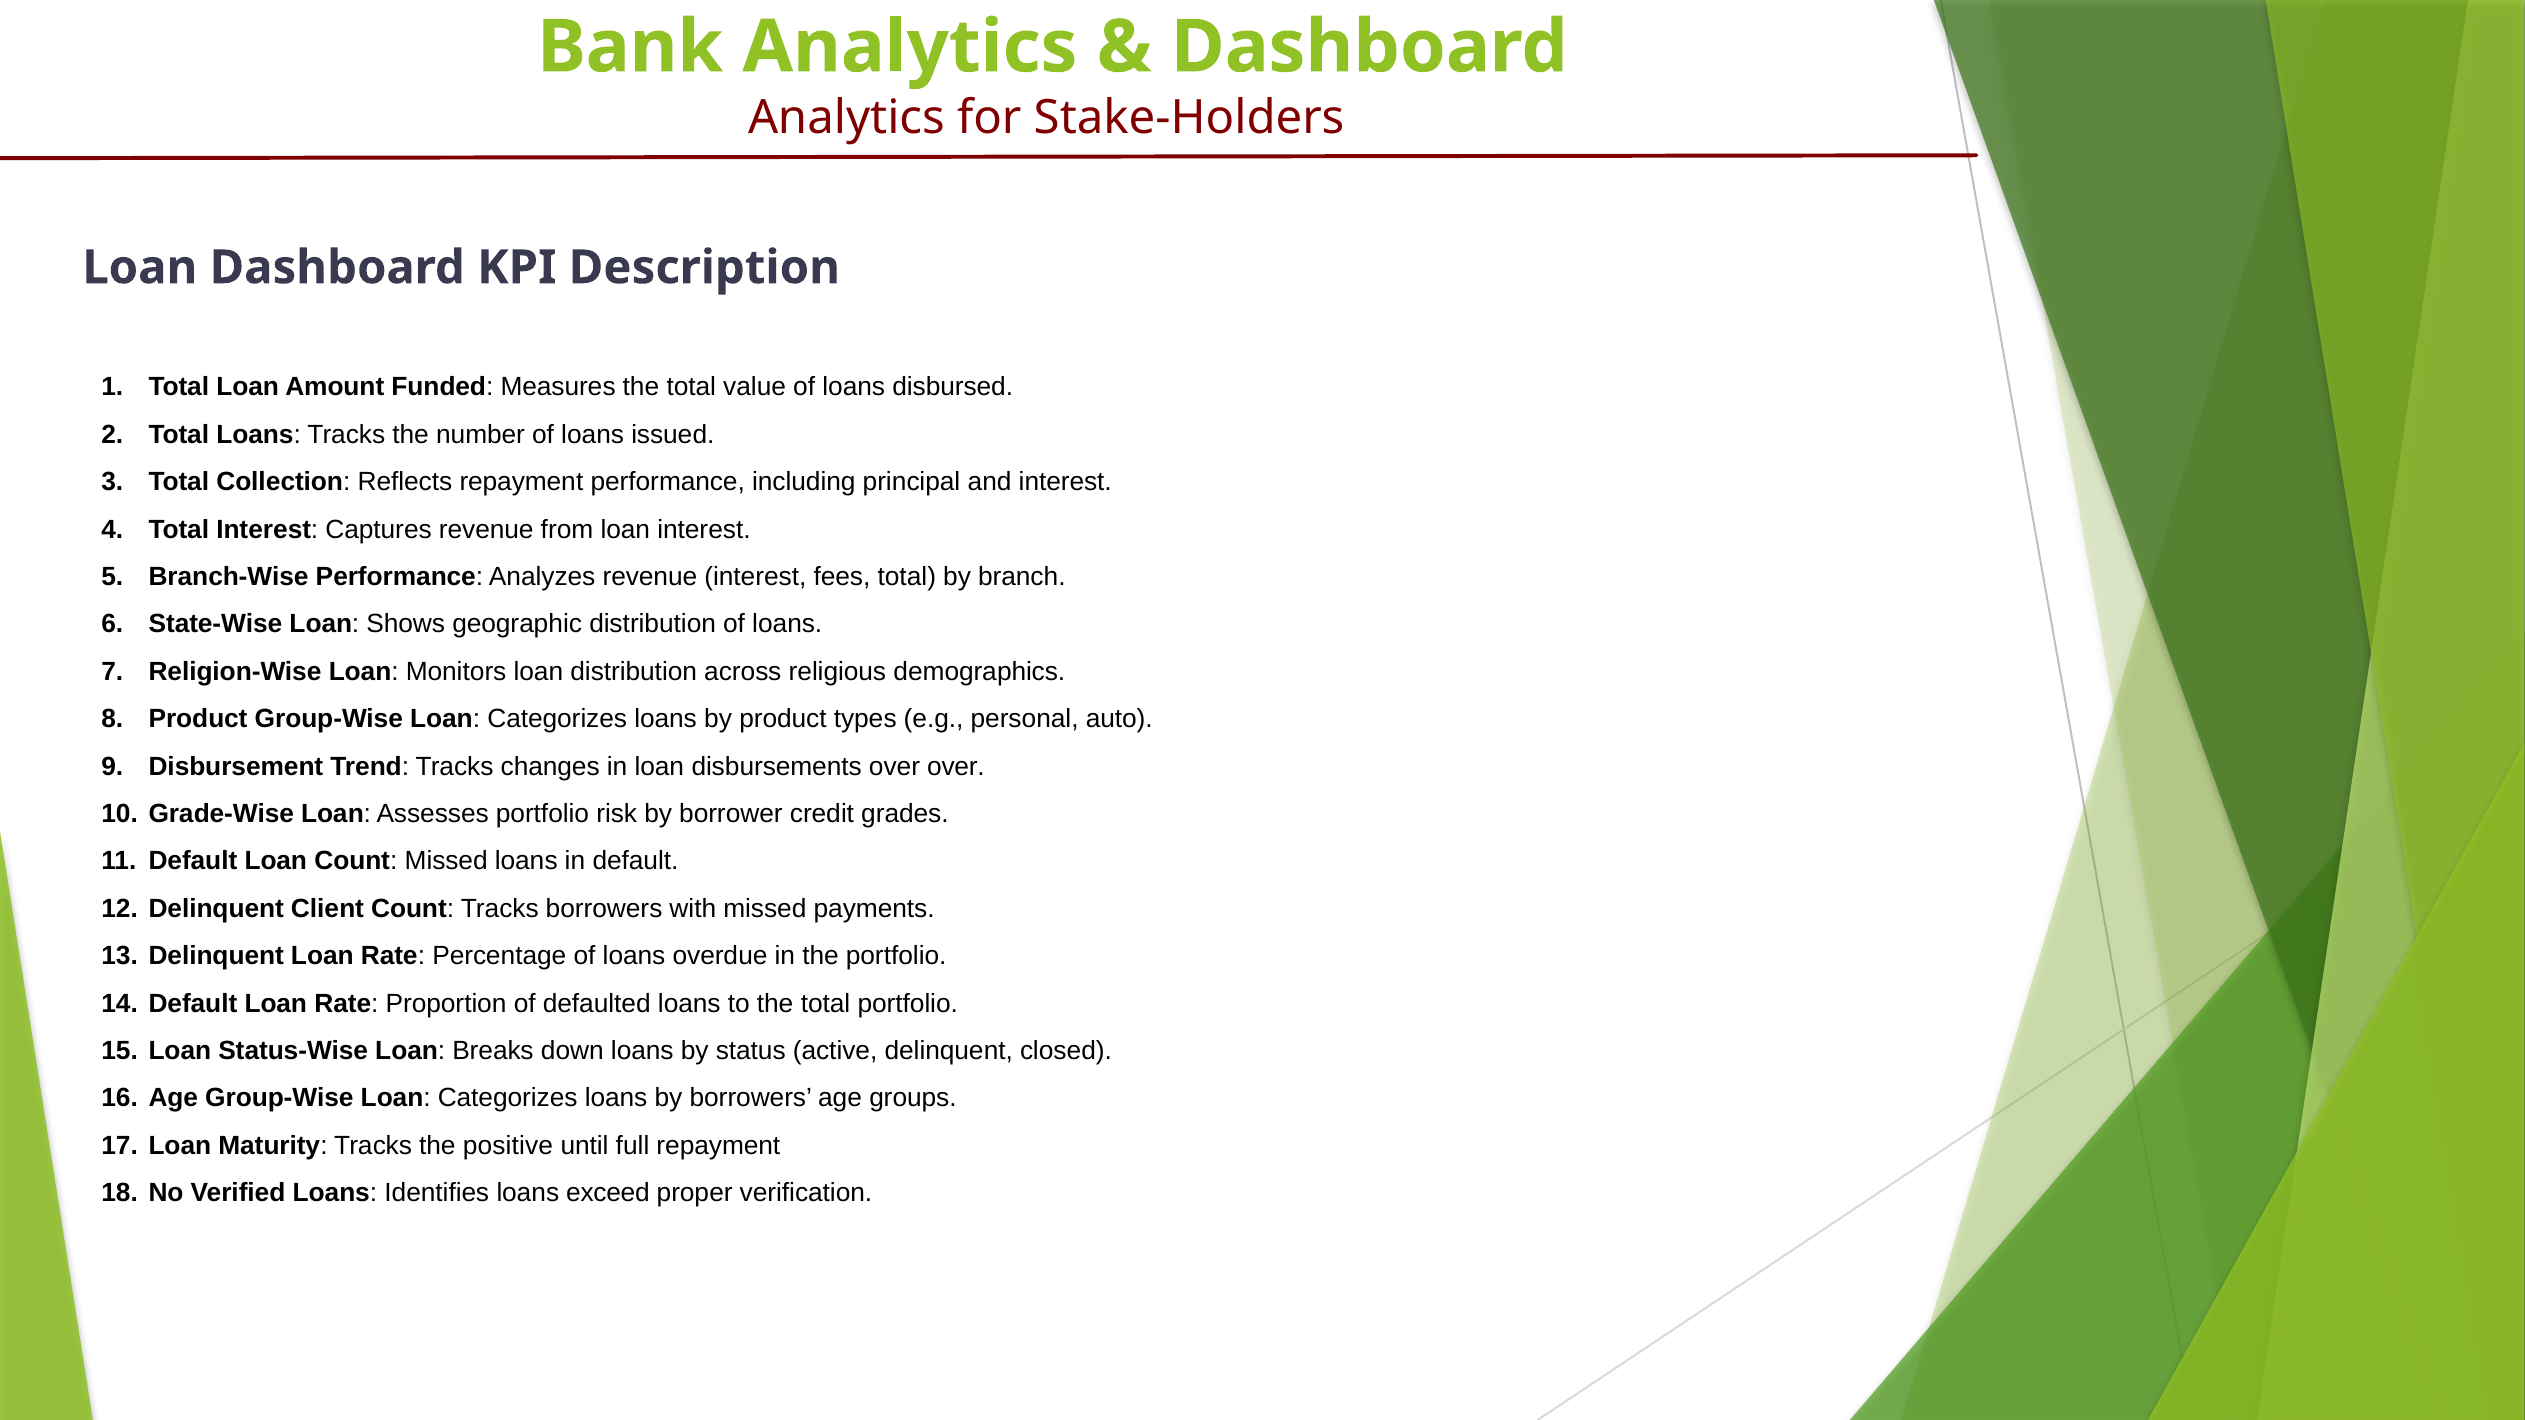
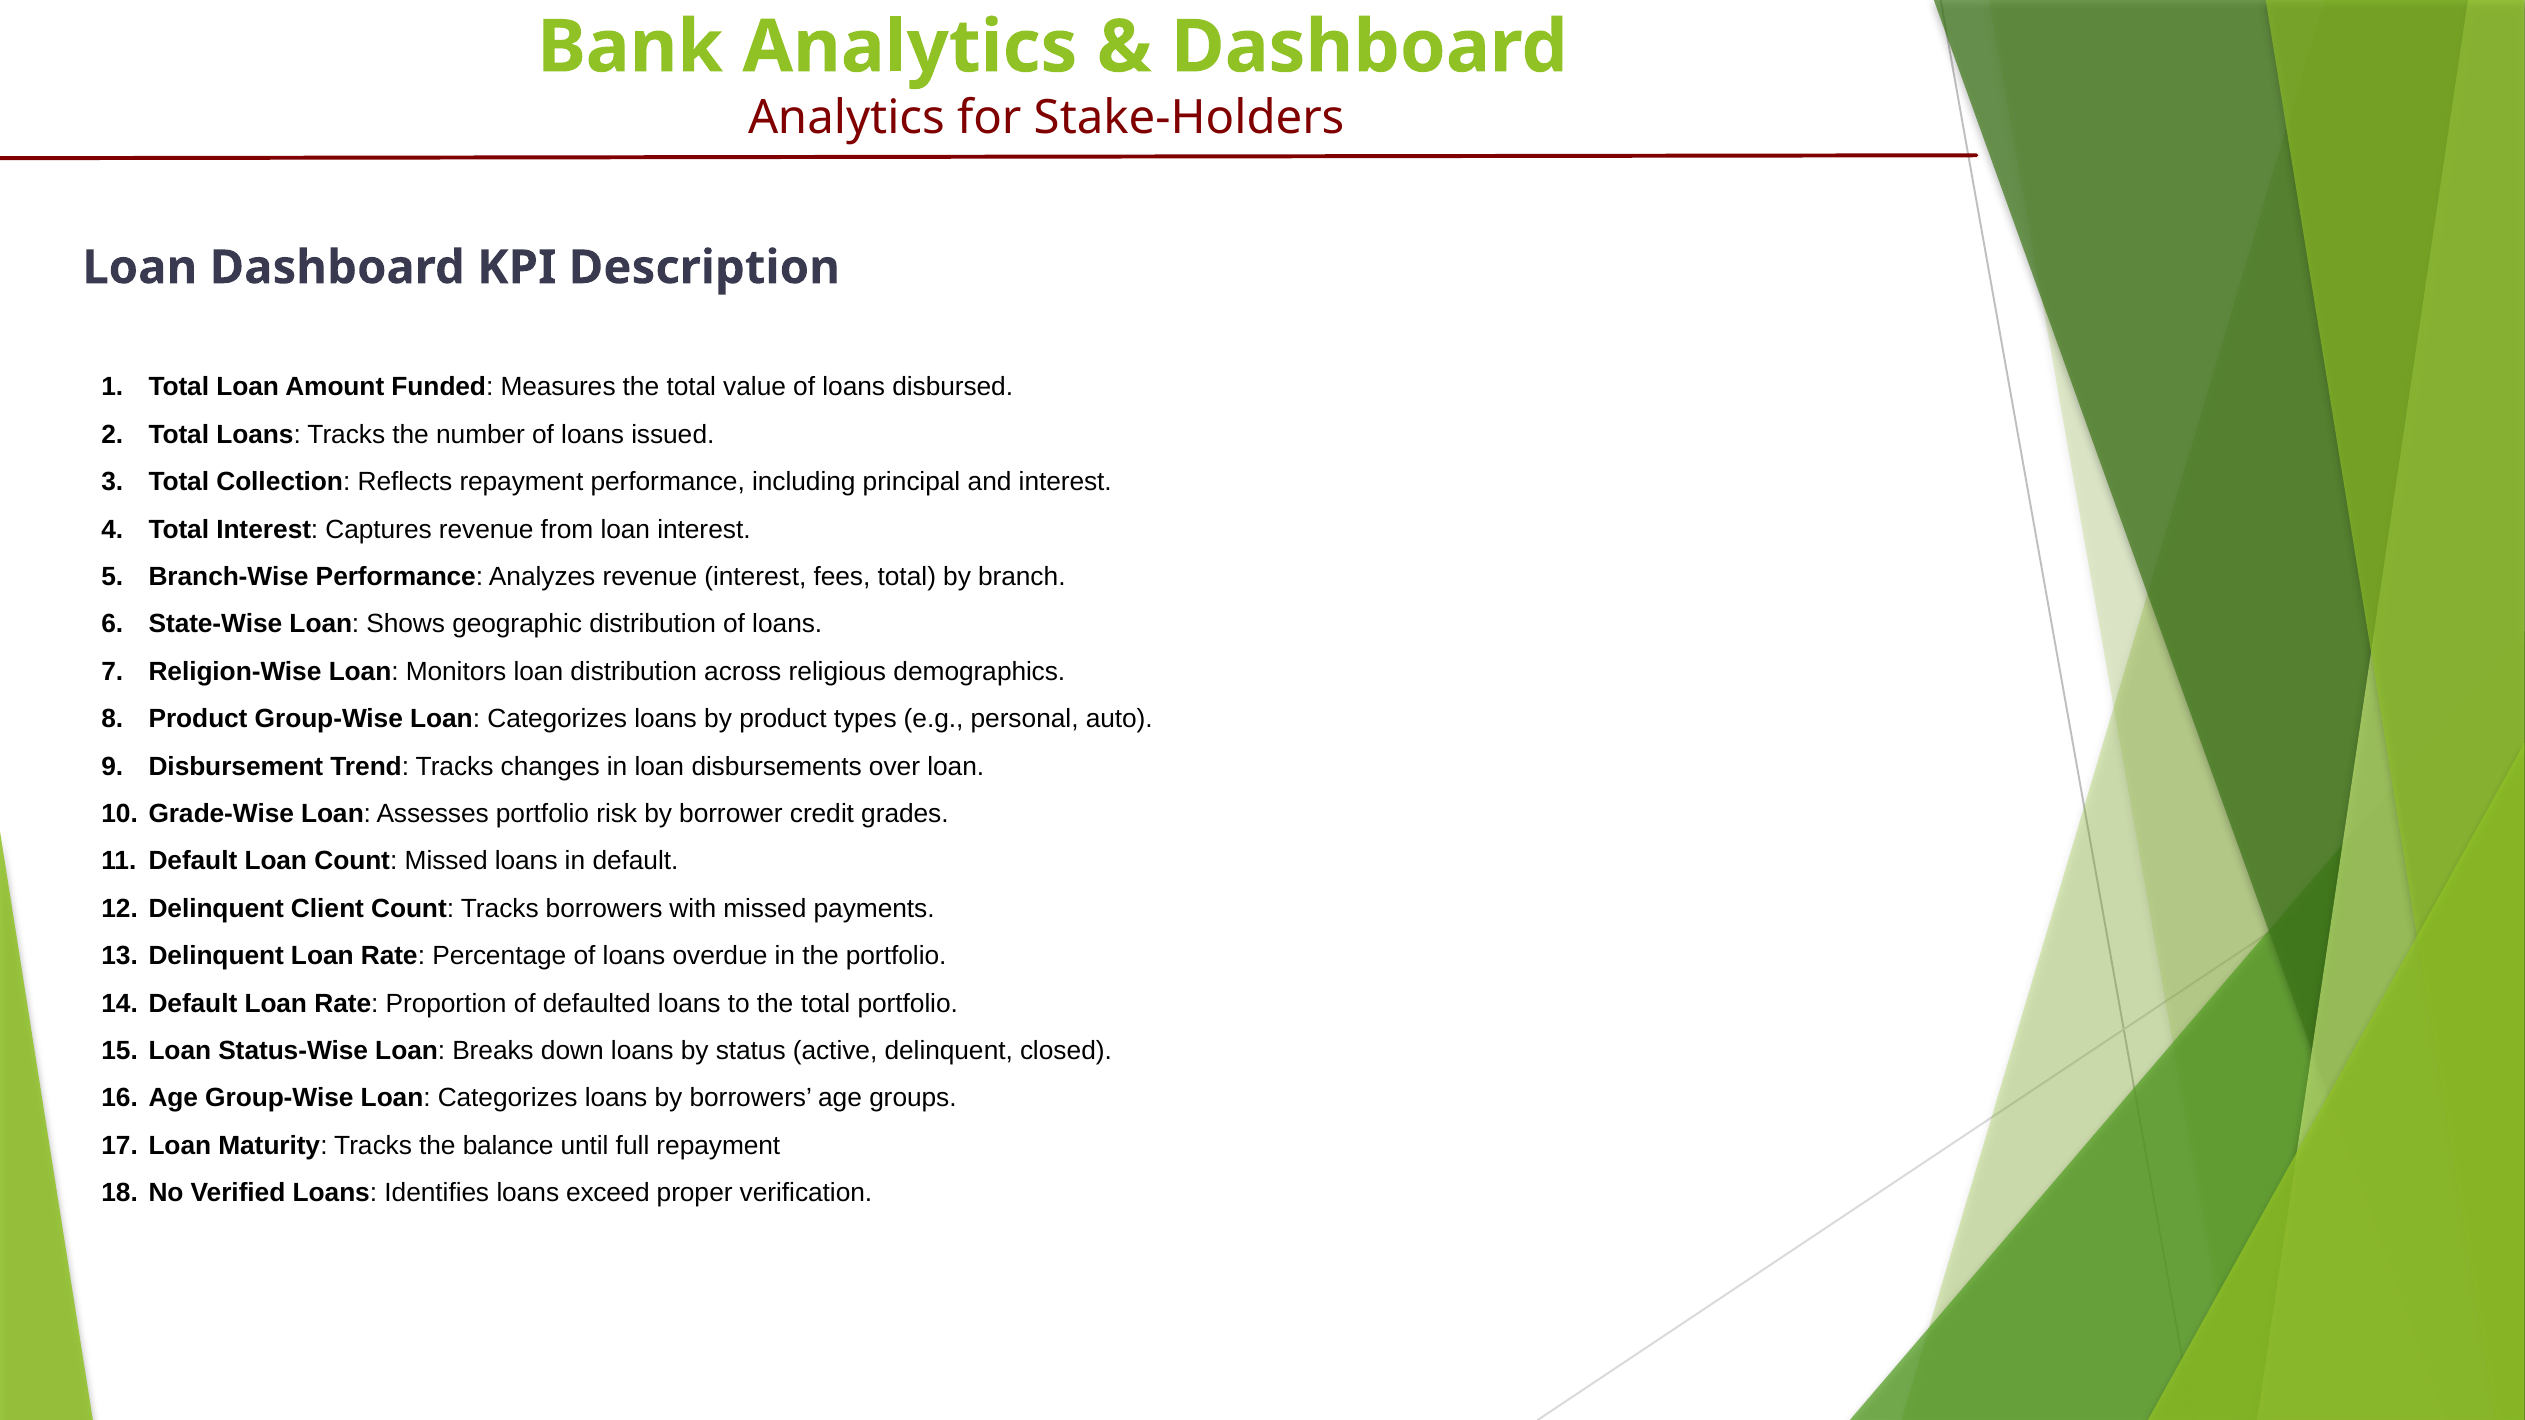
over over: over -> loan
positive: positive -> balance
